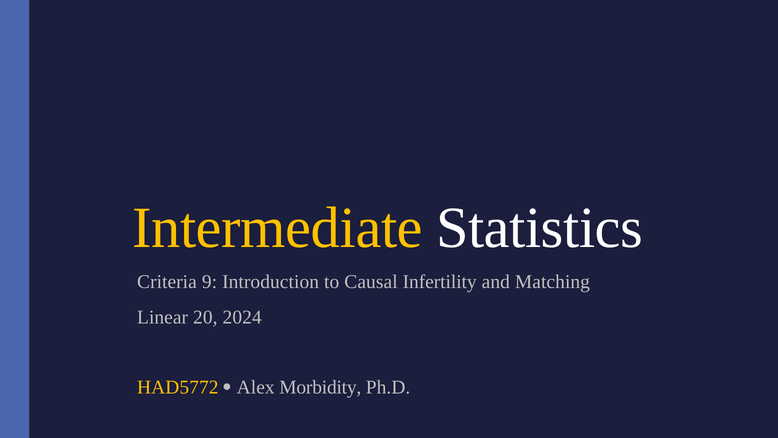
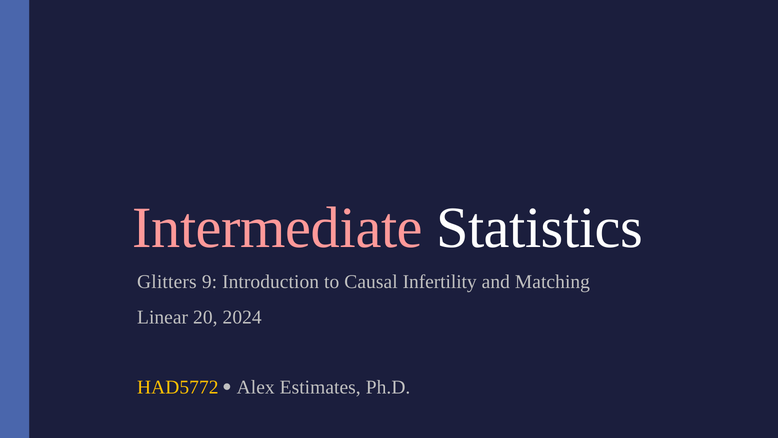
Intermediate colour: yellow -> pink
Criteria: Criteria -> Glitters
Morbidity: Morbidity -> Estimates
